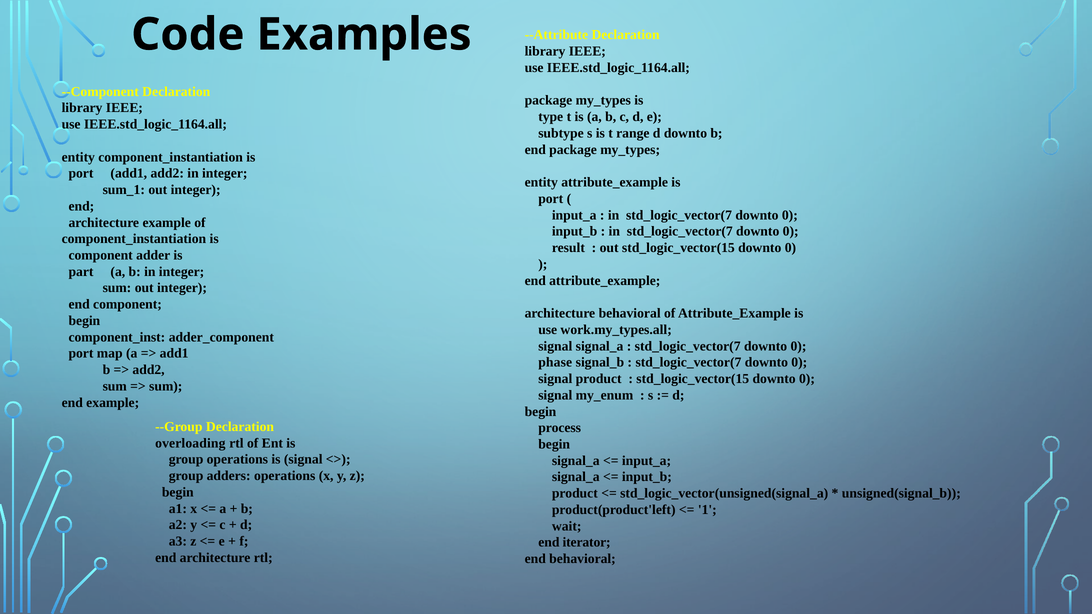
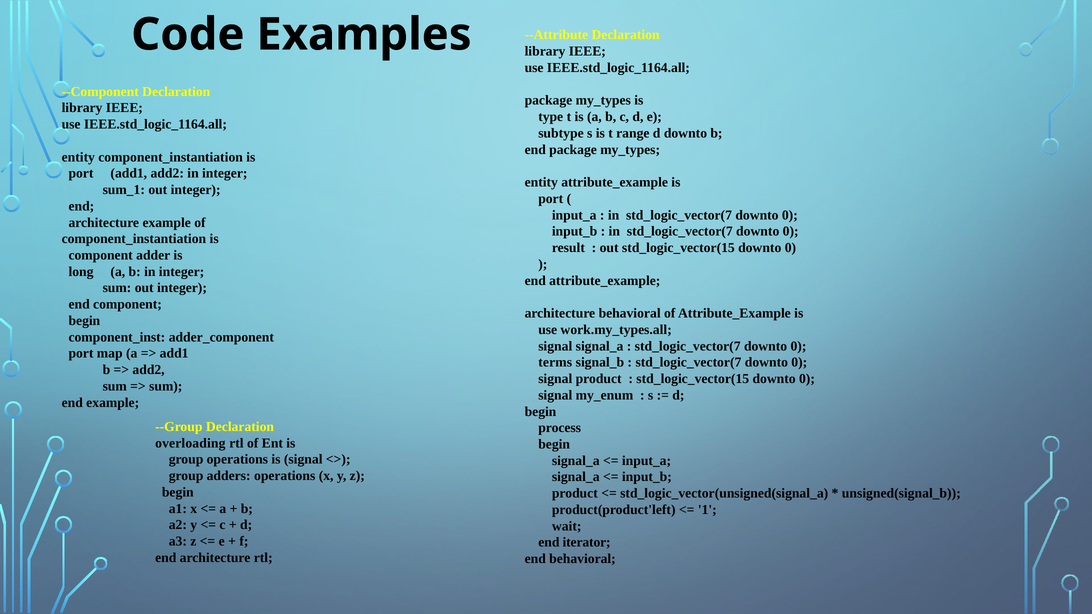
part: part -> long
phase: phase -> terms
